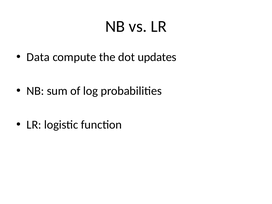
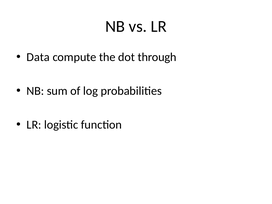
updates: updates -> through
